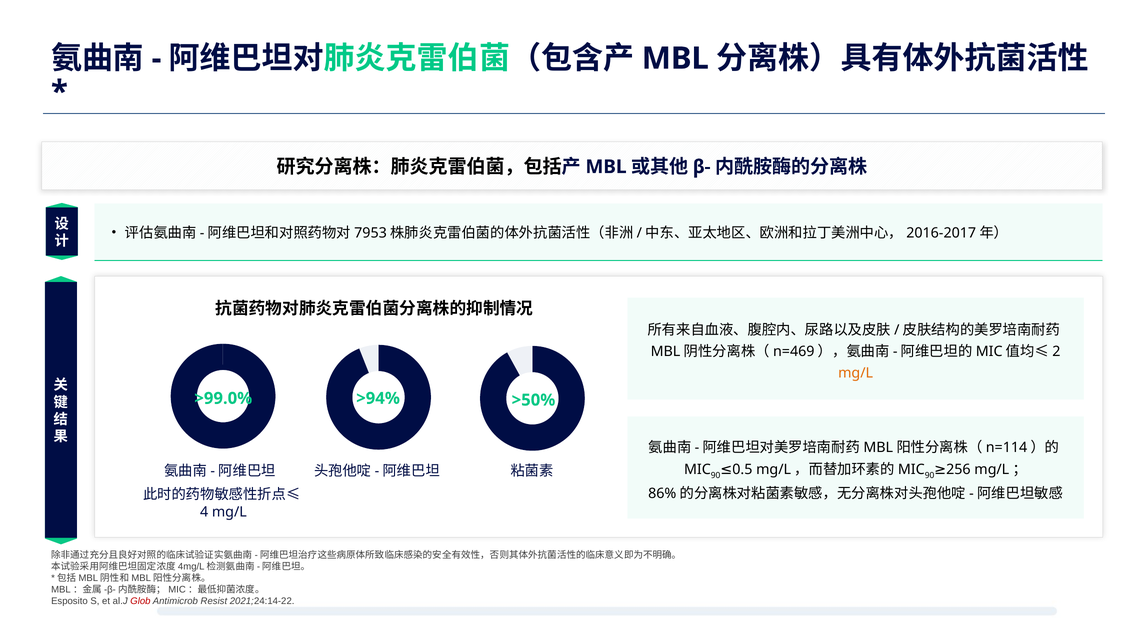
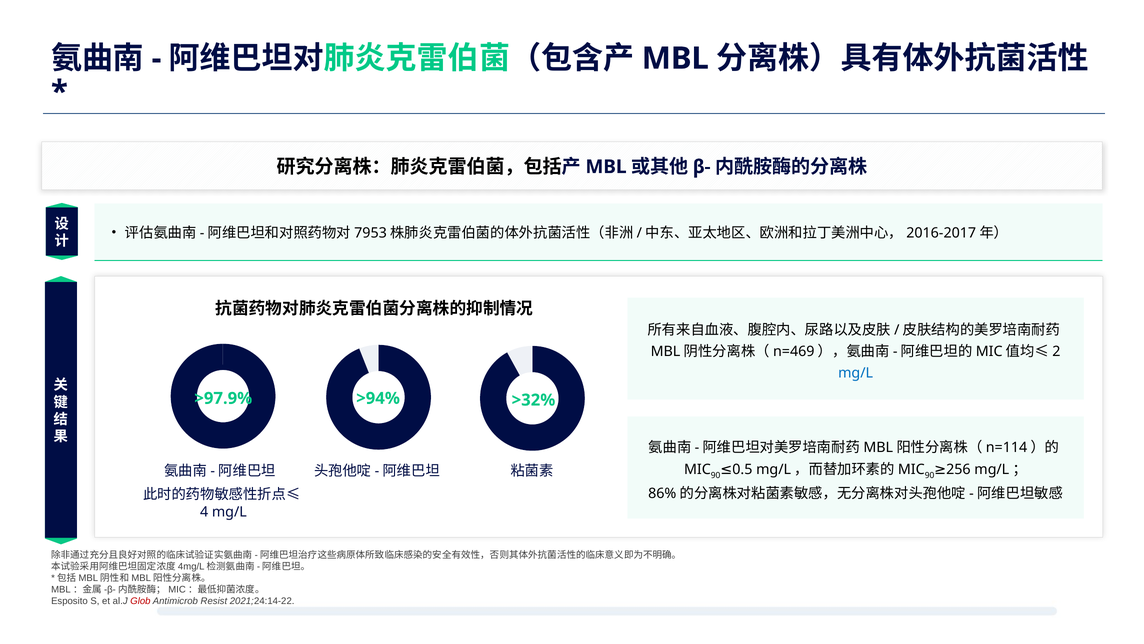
mg/L at (856, 373) colour: orange -> blue
>99.0%: >99.0% -> >97.9%
>50%: >50% -> >32%
